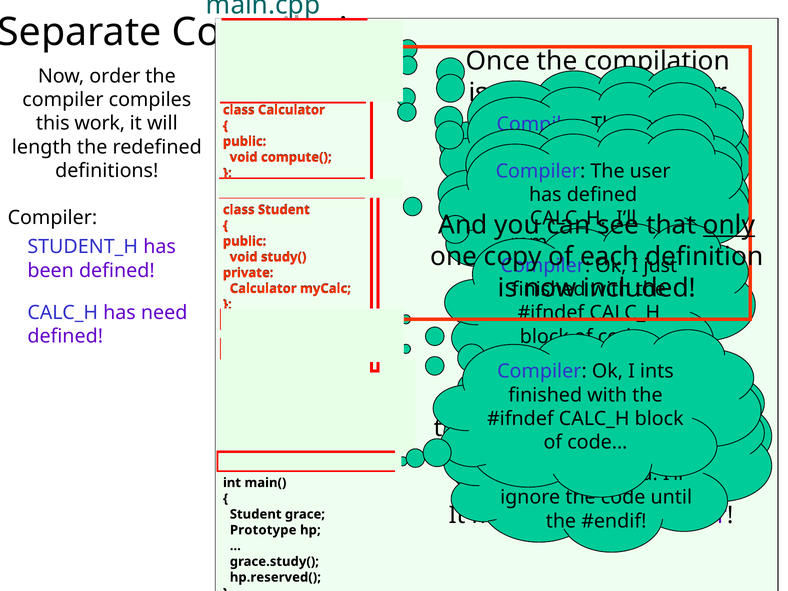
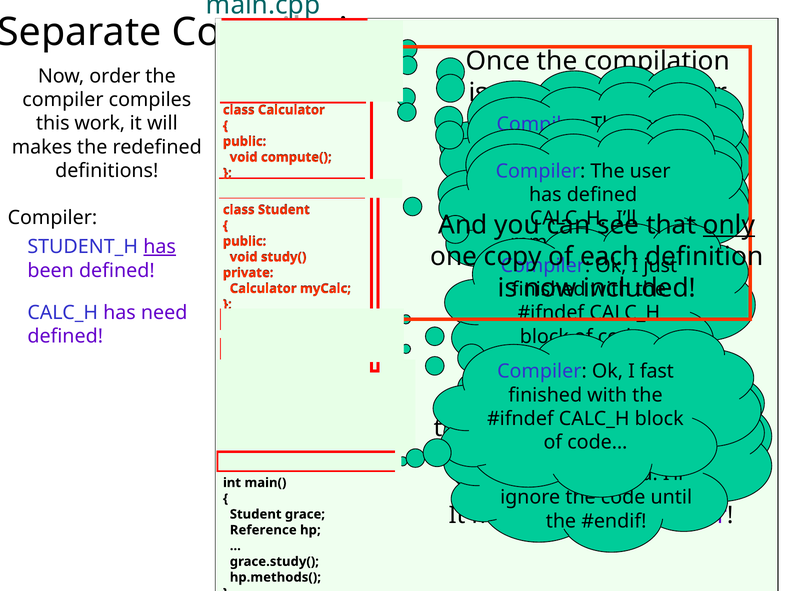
length at (42, 147): length -> makes
has at (160, 247) underline: none -> present
ints: ints -> fast
Prototype: Prototype -> Reference
hp.reserved(: hp.reserved( -> hp.methods(
